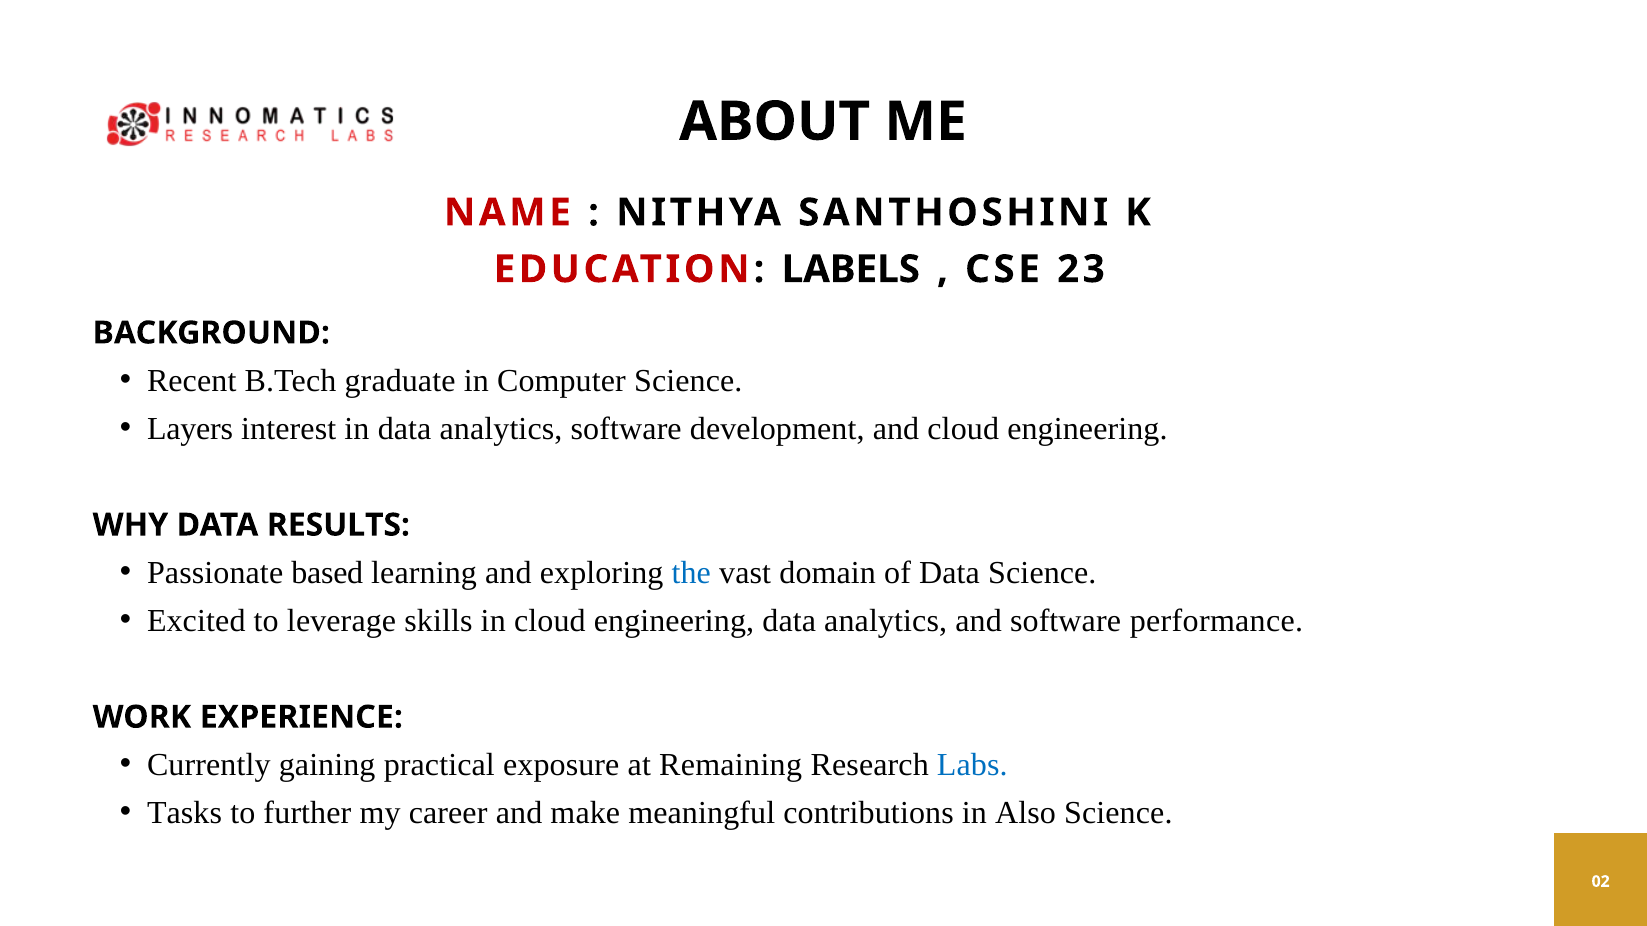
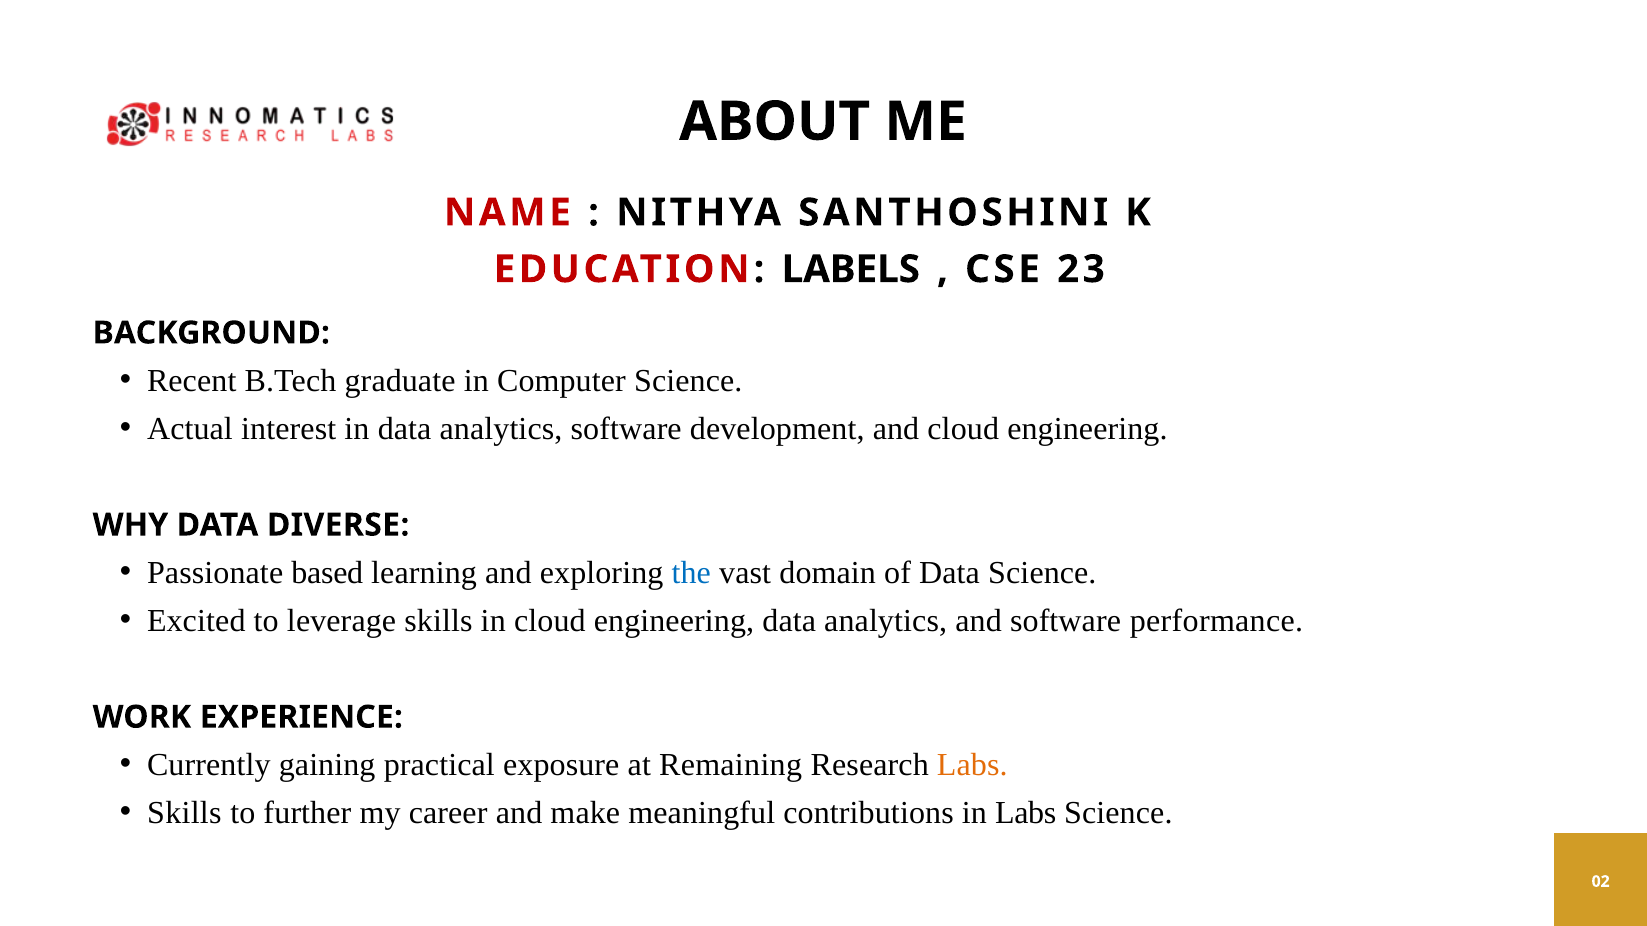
Layers: Layers -> Actual
RESULTS: RESULTS -> DIVERSE
Labs at (972, 765) colour: blue -> orange
Tasks at (185, 814): Tasks -> Skills
in Also: Also -> Labs
